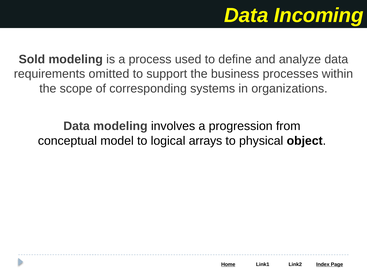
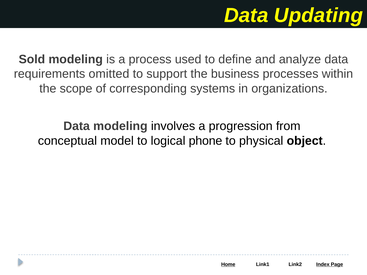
Incoming: Incoming -> Updating
arrays: arrays -> phone
